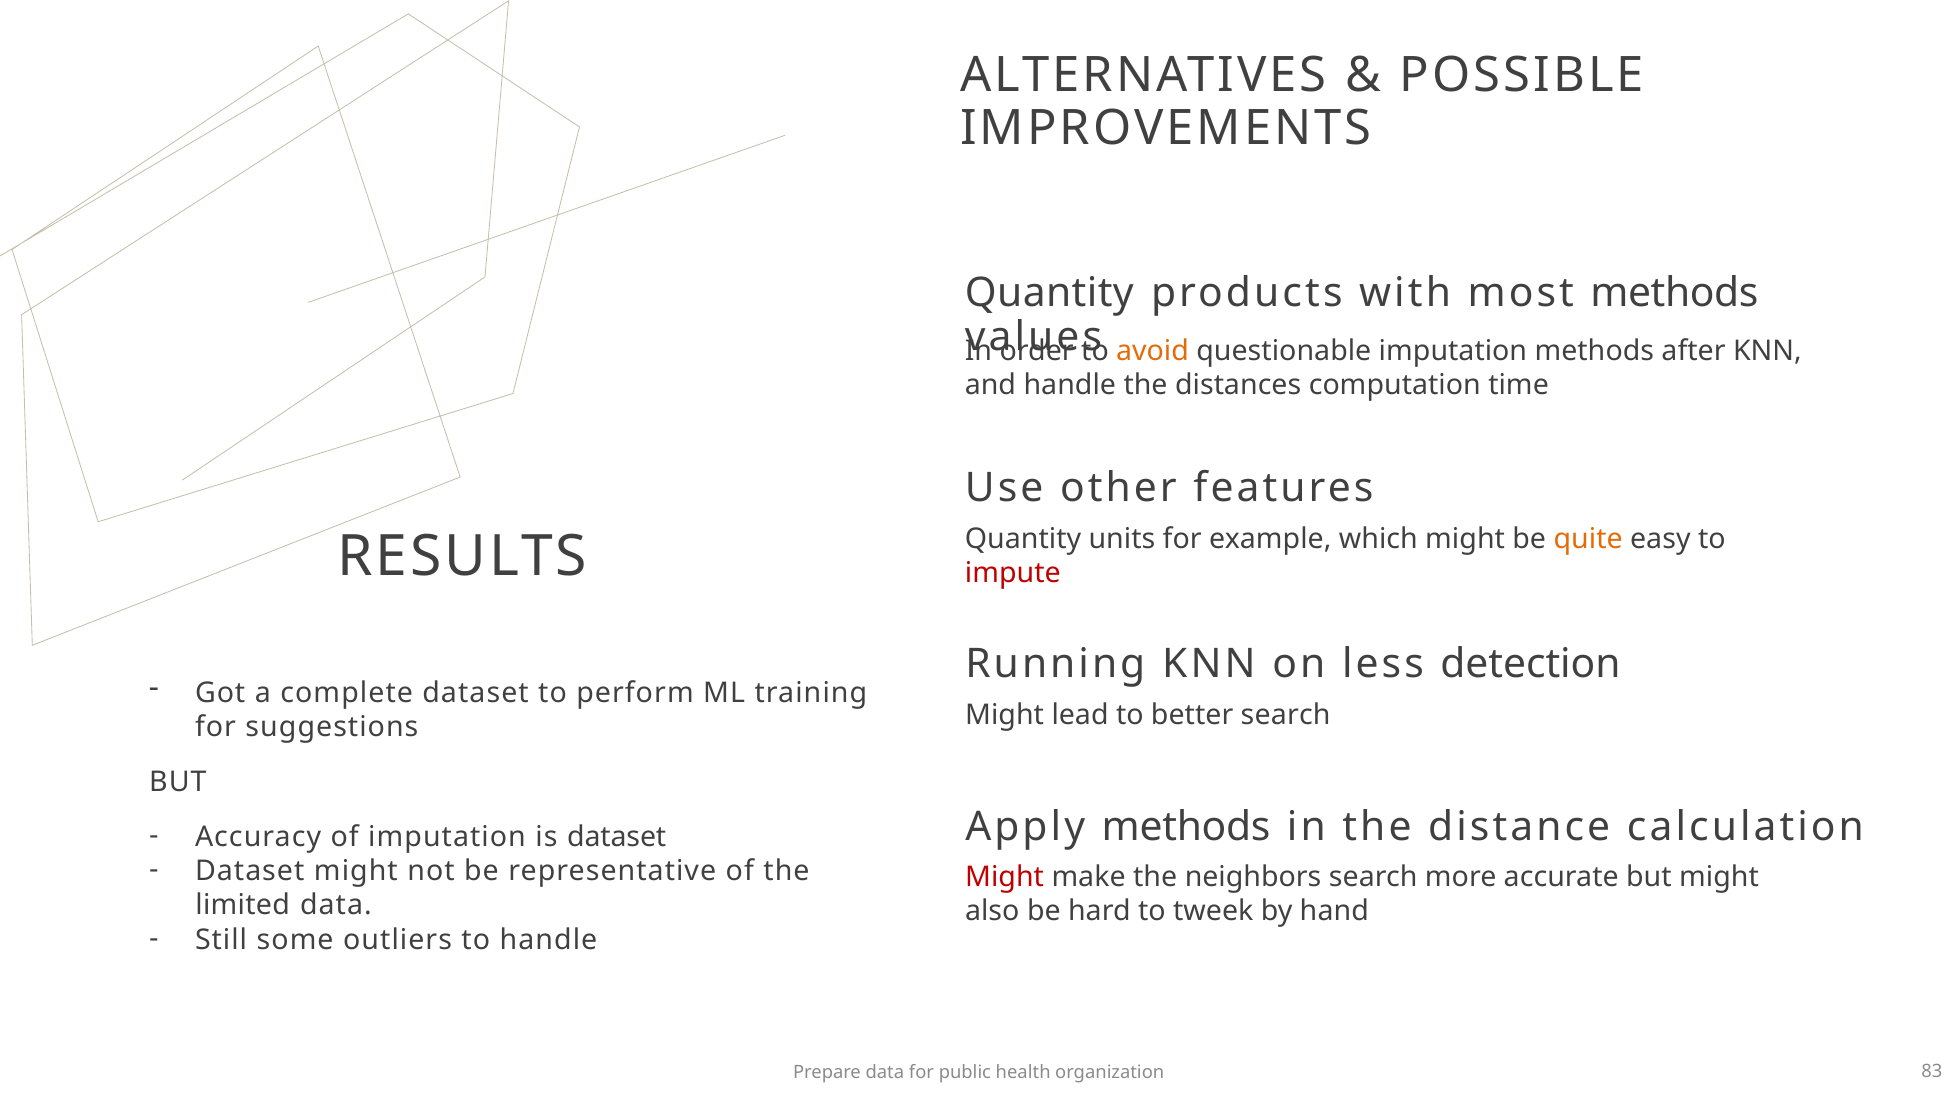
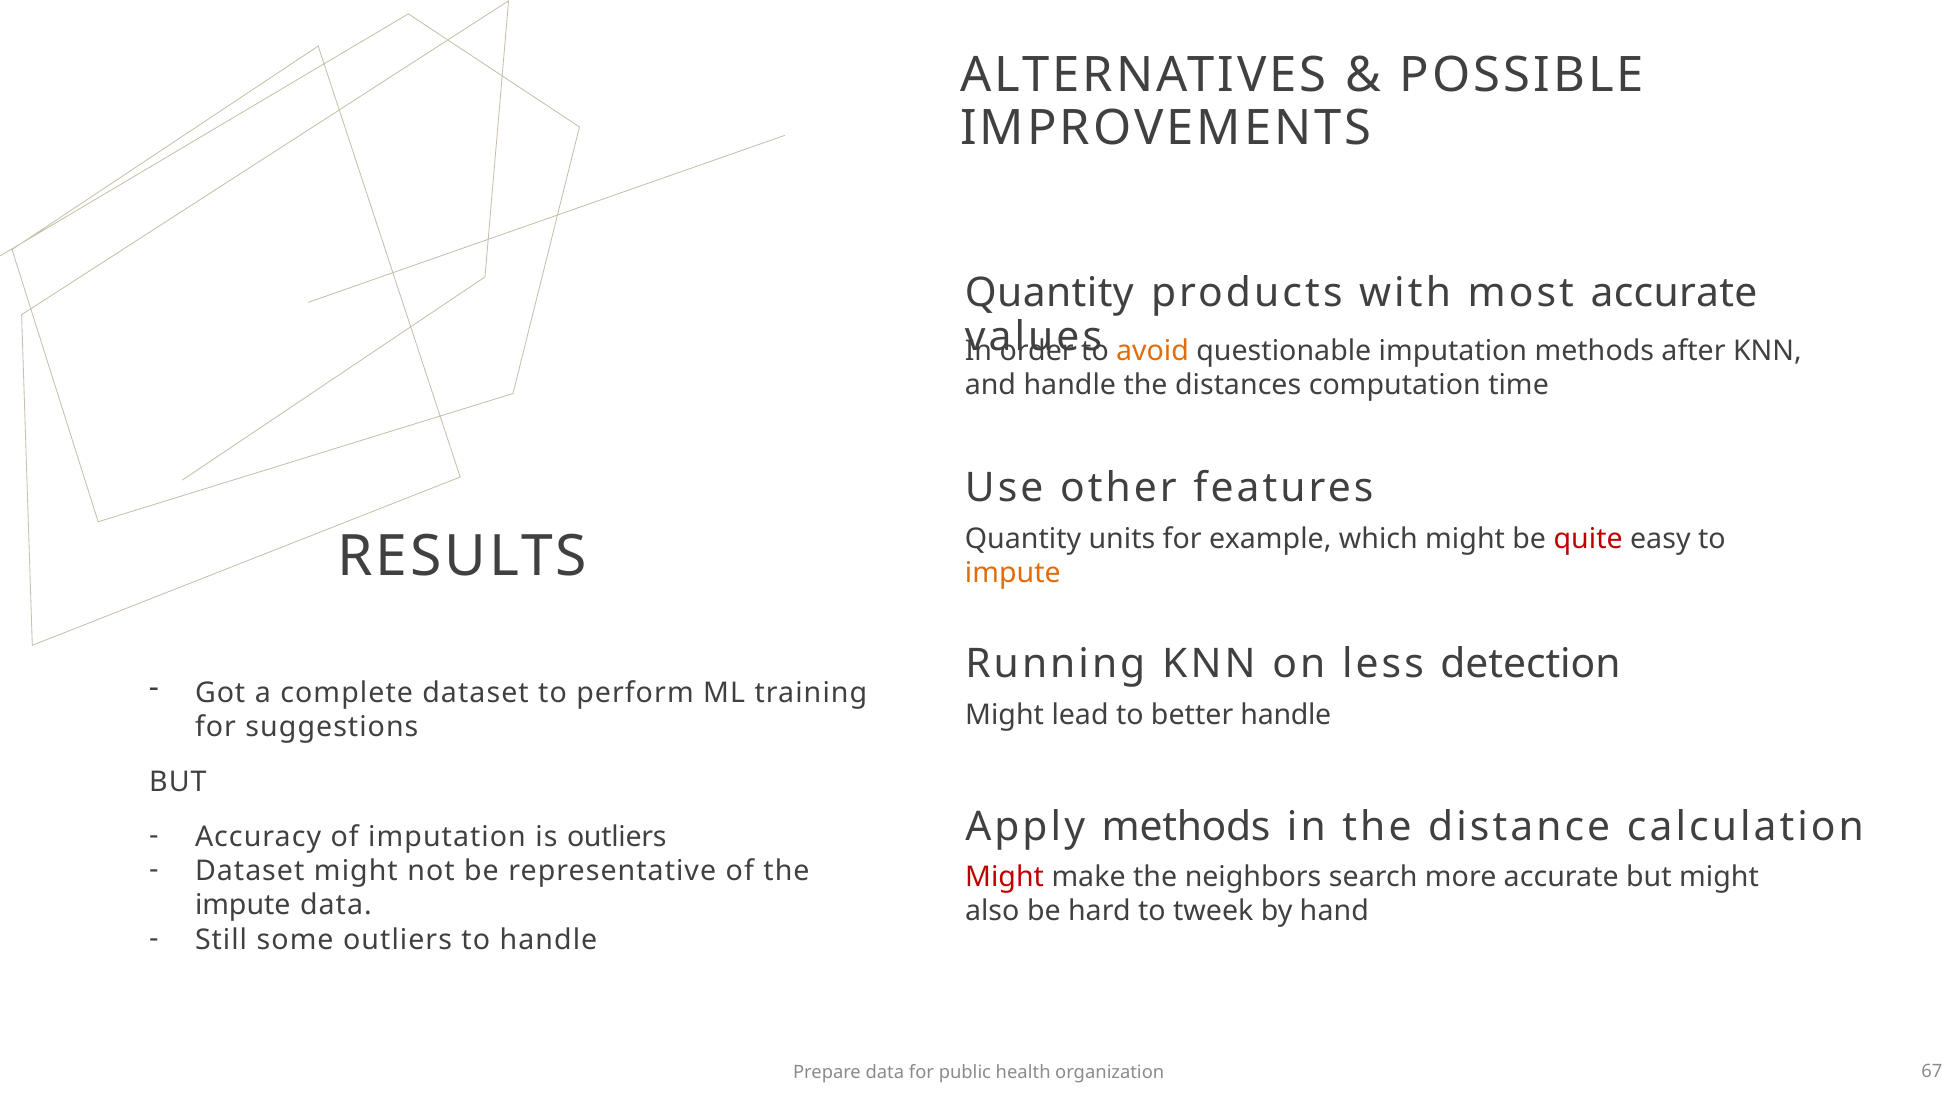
most methods: methods -> accurate
quite colour: orange -> red
impute at (1013, 573) colour: red -> orange
better search: search -> handle
is dataset: dataset -> outliers
limited at (243, 905): limited -> impute
83: 83 -> 67
